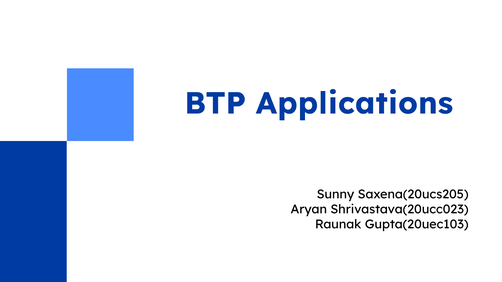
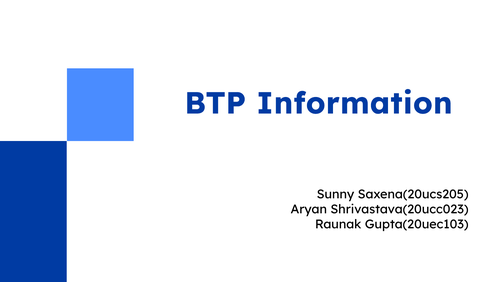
Applications: Applications -> Information
